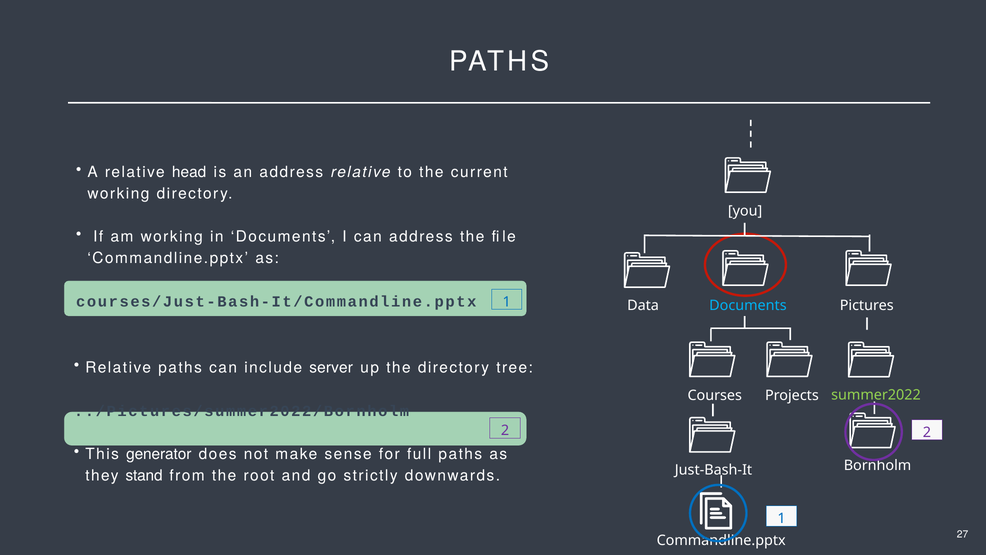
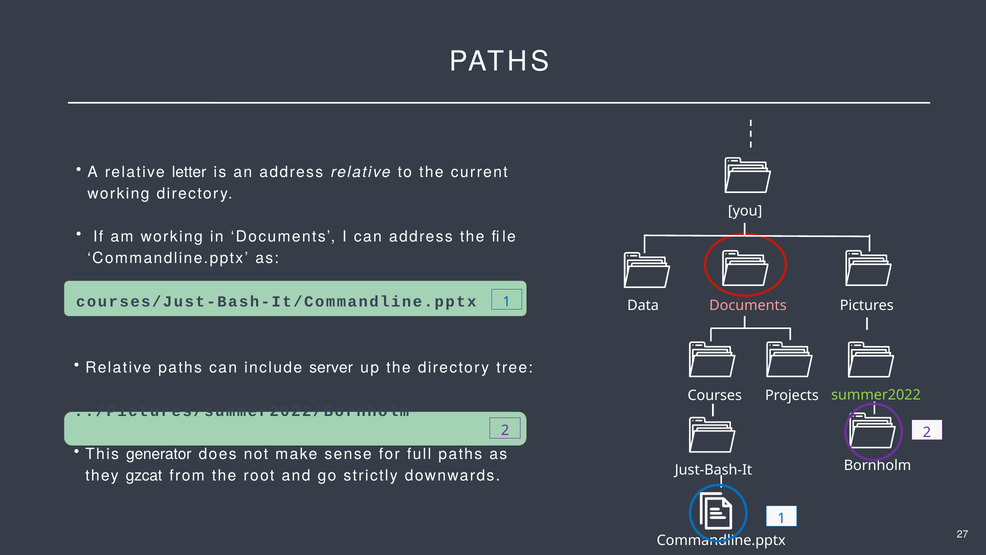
head: head -> letter
Documents at (748, 305) colour: light blue -> pink
stand: stand -> gzcat
